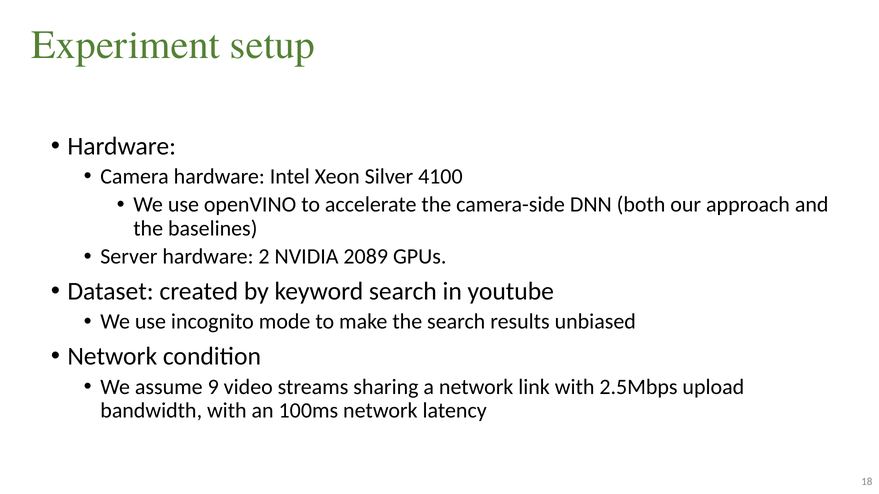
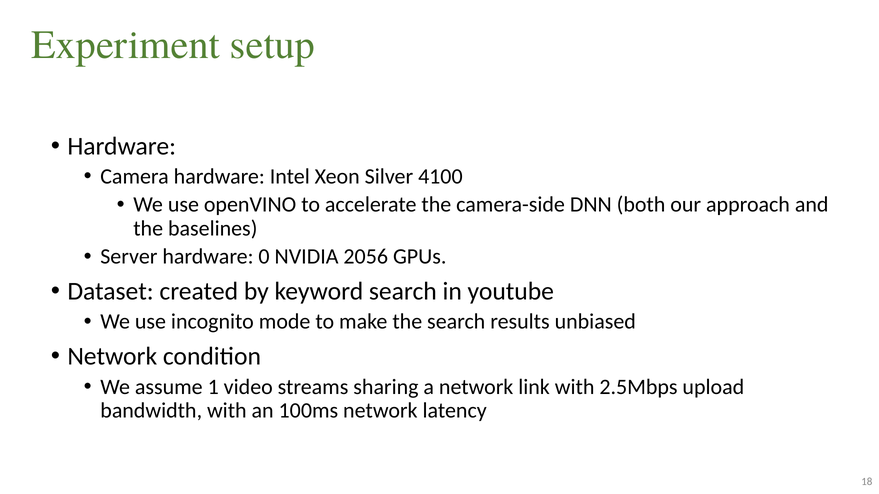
2: 2 -> 0
2089: 2089 -> 2056
9: 9 -> 1
